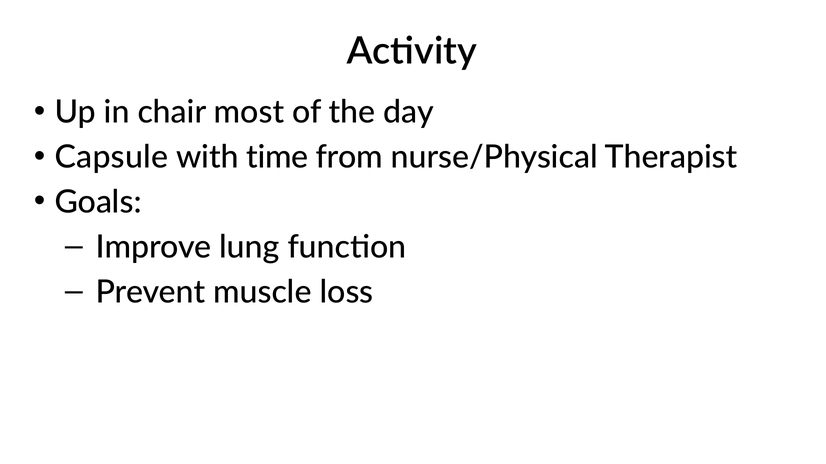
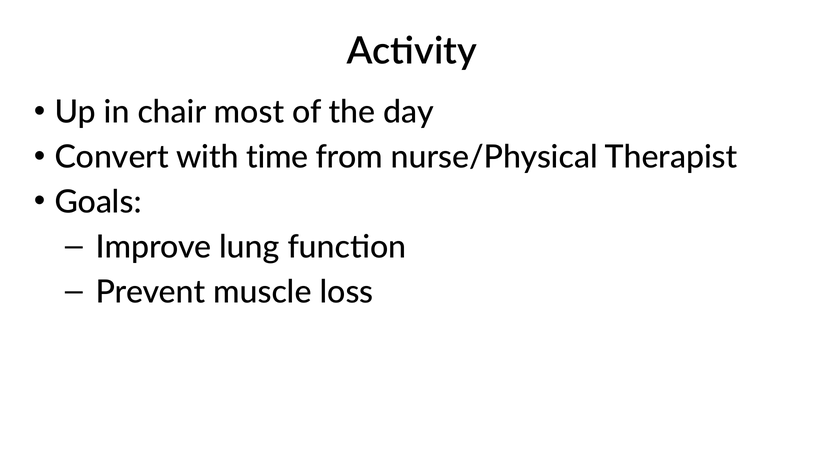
Capsule: Capsule -> Convert
